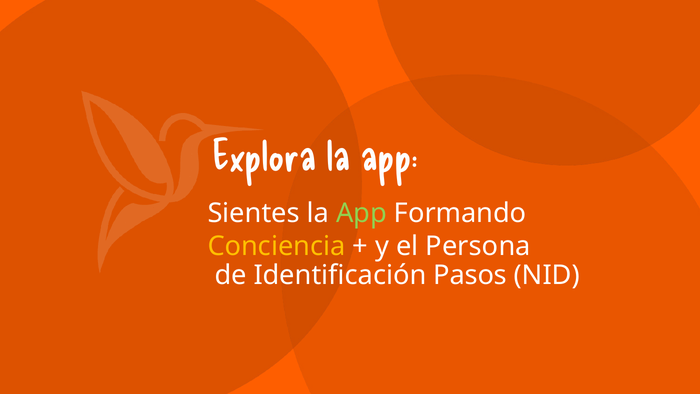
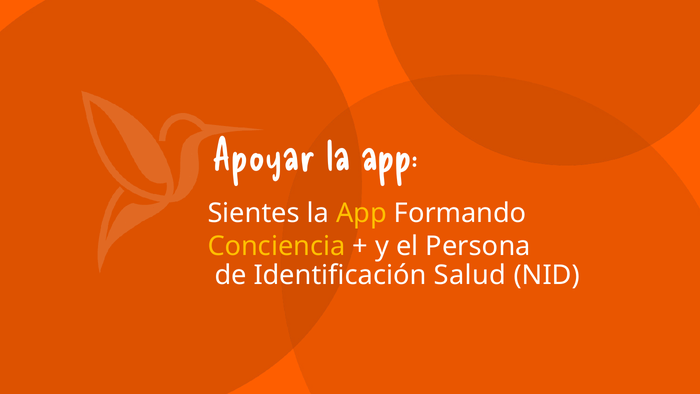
Explora: Explora -> Apoyar
App at (362, 213) colour: light green -> yellow
Pasos: Pasos -> Salud
